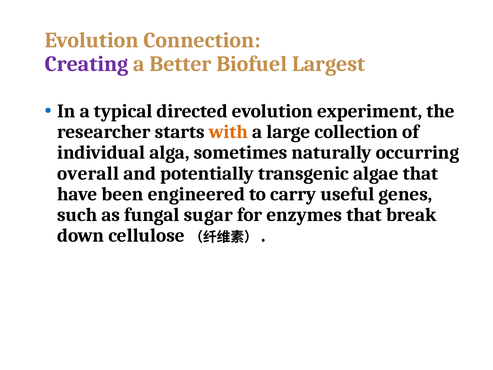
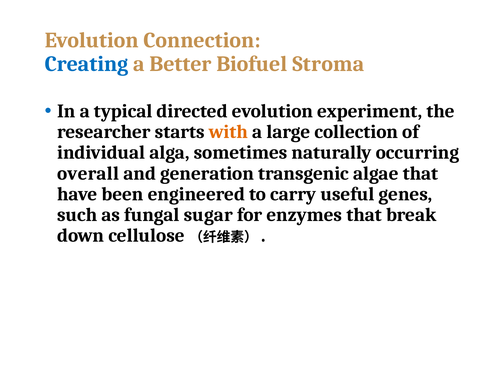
Creating colour: purple -> blue
Largest: Largest -> Stroma
potentially: potentially -> generation
